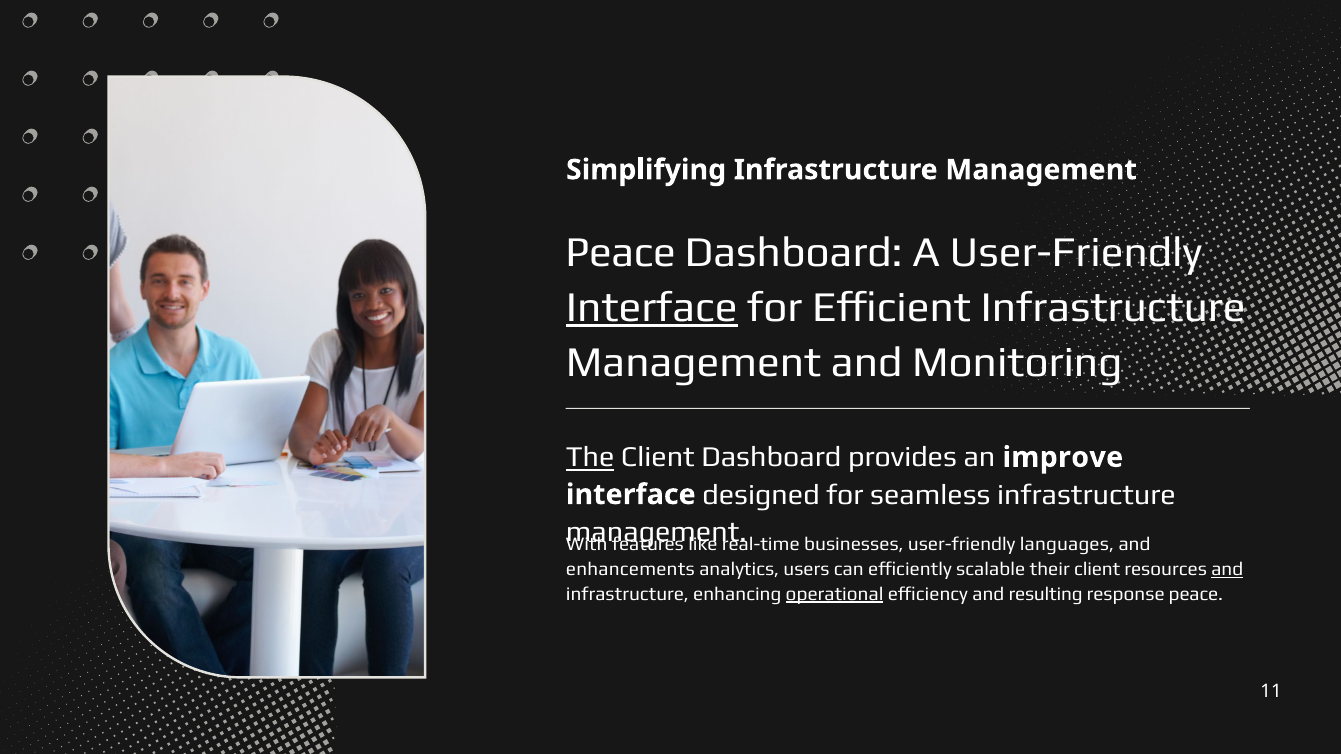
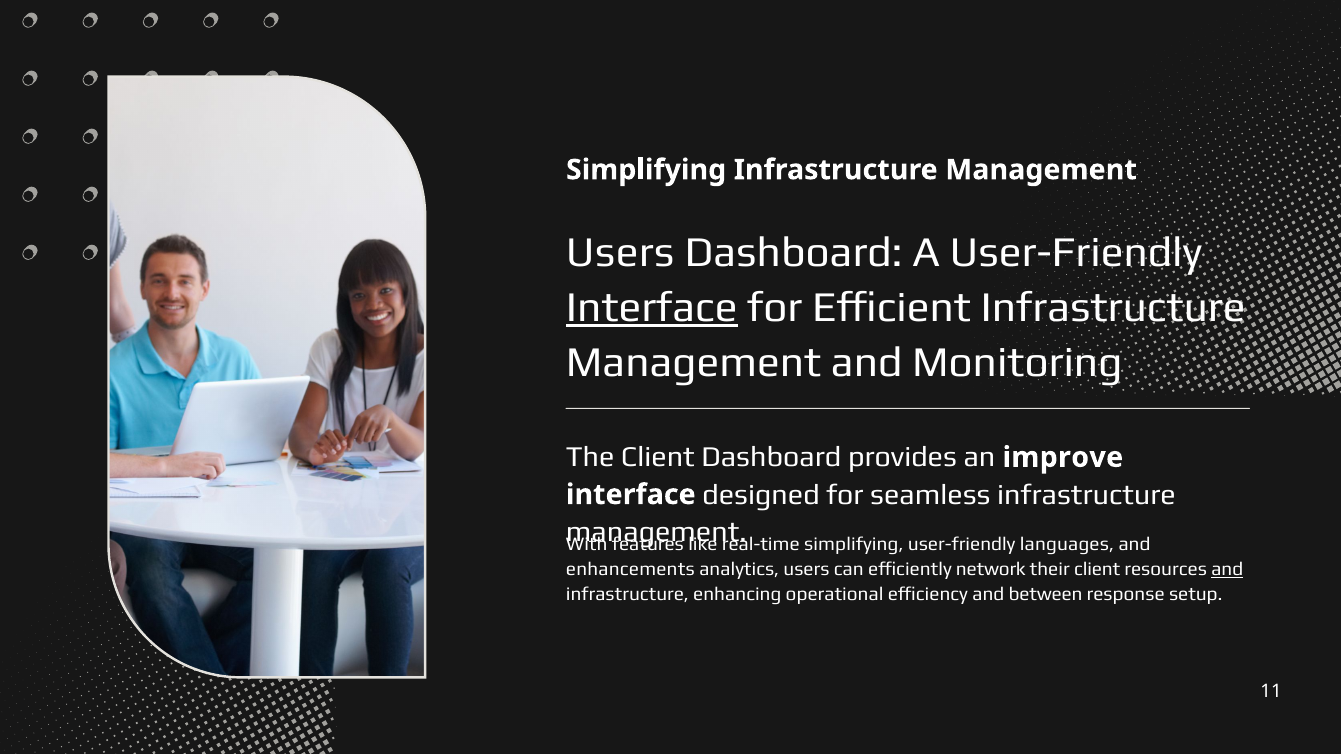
Peace at (621, 252): Peace -> Users
The underline: present -> none
real-time businesses: businesses -> simplifying
scalable: scalable -> network
operational underline: present -> none
resulting: resulting -> between
response peace: peace -> setup
